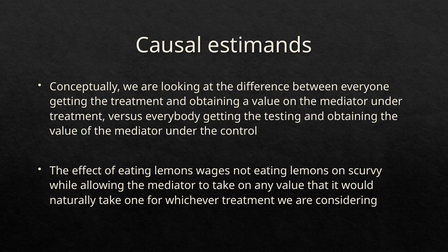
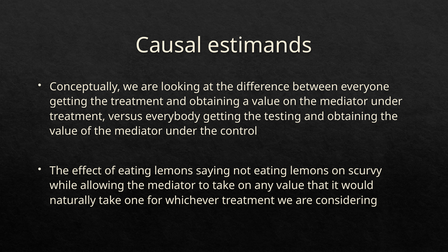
wages: wages -> saying
